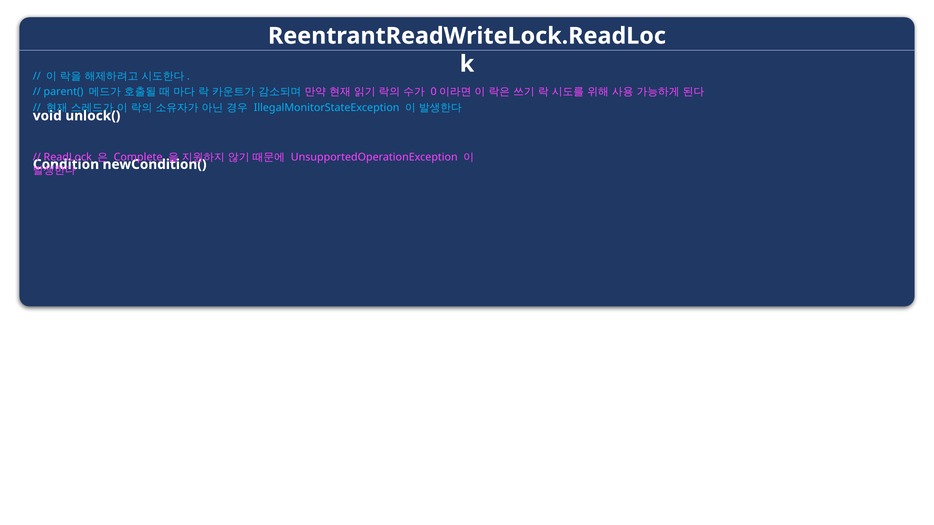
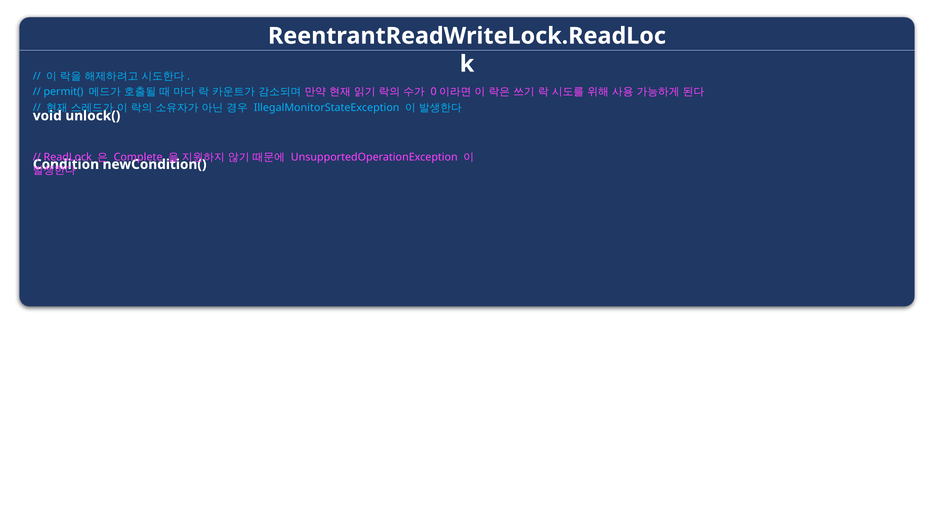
parent(: parent( -> permit(
